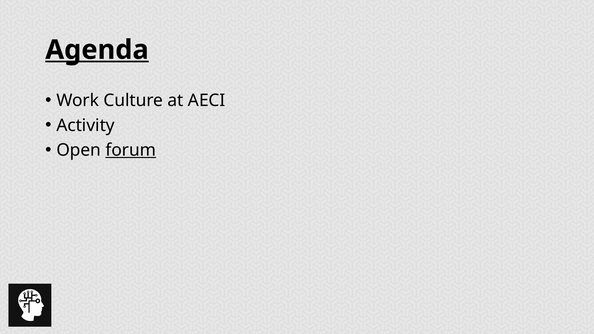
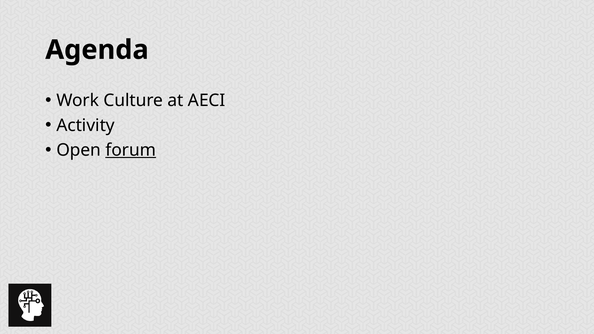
Agenda underline: present -> none
